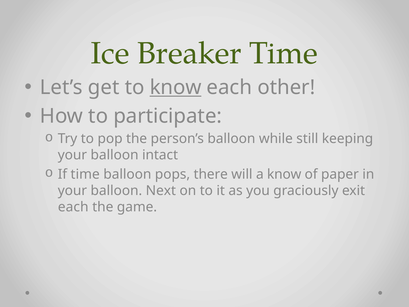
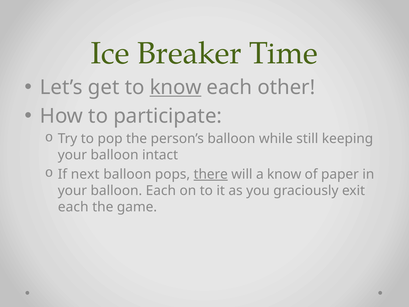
If time: time -> next
there underline: none -> present
balloon Next: Next -> Each
